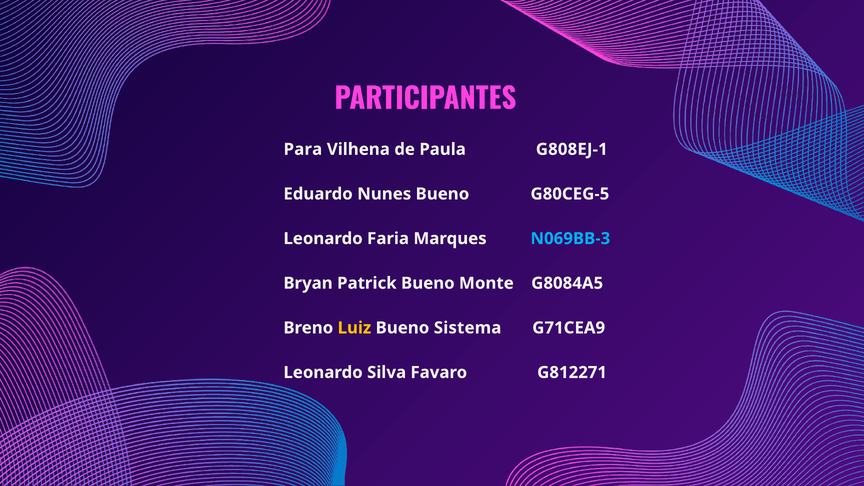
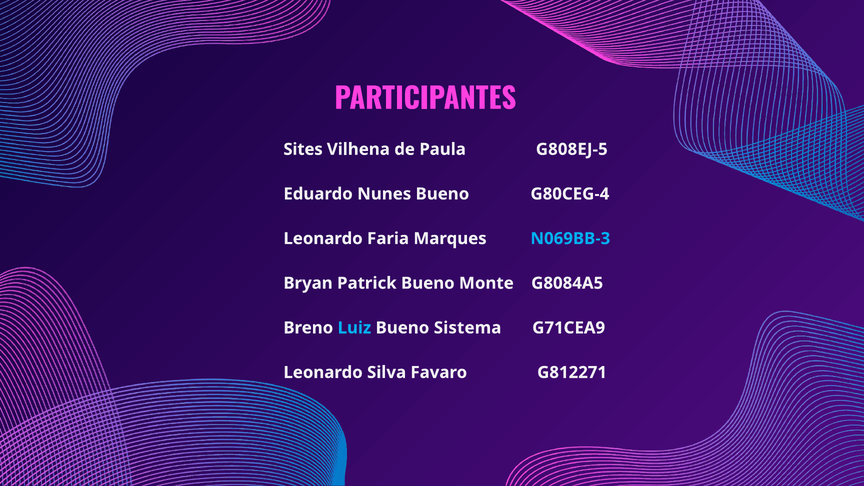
Para: Para -> Sites
G808EJ-1: G808EJ-1 -> G808EJ-5
G80CEG-5: G80CEG-5 -> G80CEG-4
Luiz colour: yellow -> light blue
